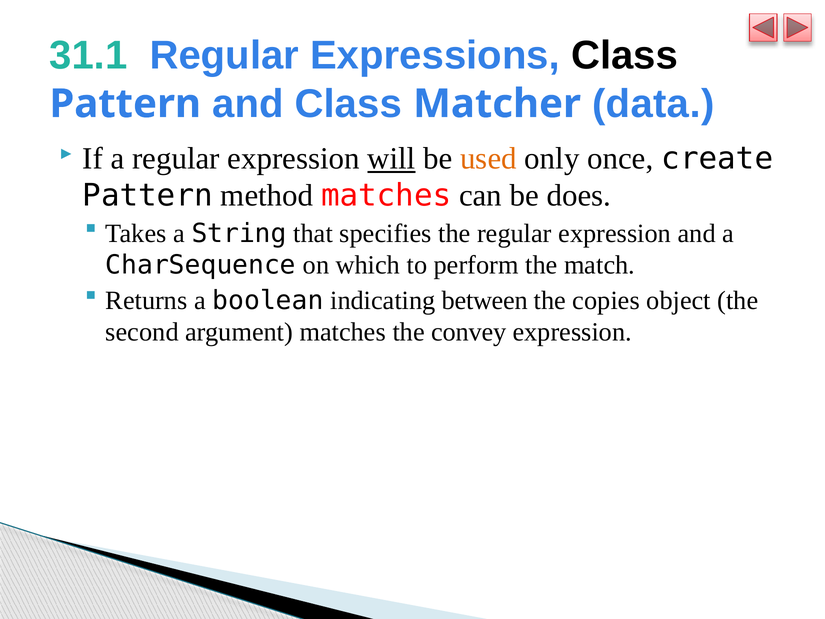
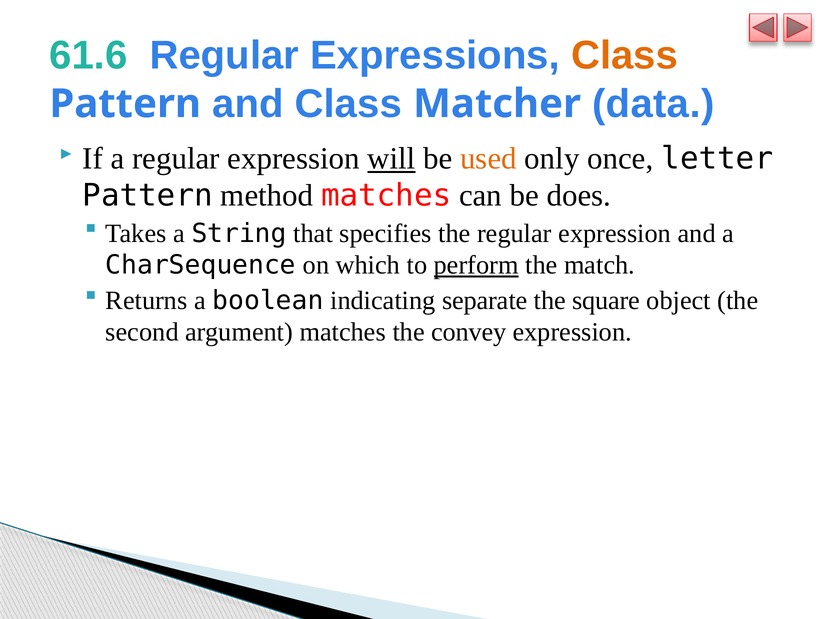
31.1: 31.1 -> 61.6
Class at (625, 56) colour: black -> orange
create: create -> letter
perform underline: none -> present
between: between -> separate
copies: copies -> square
